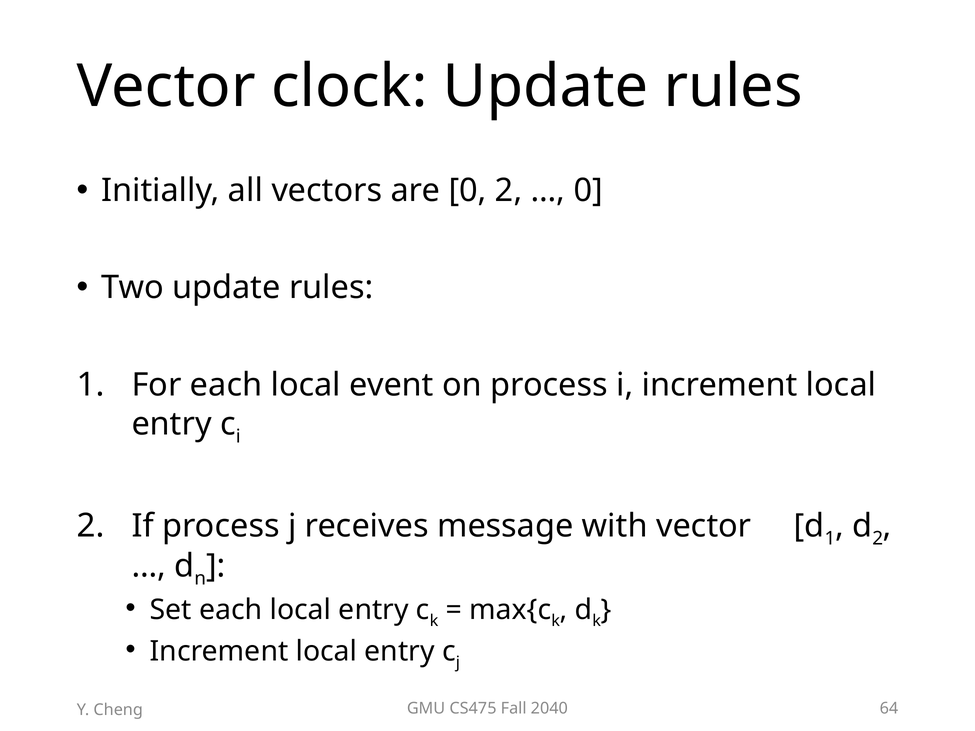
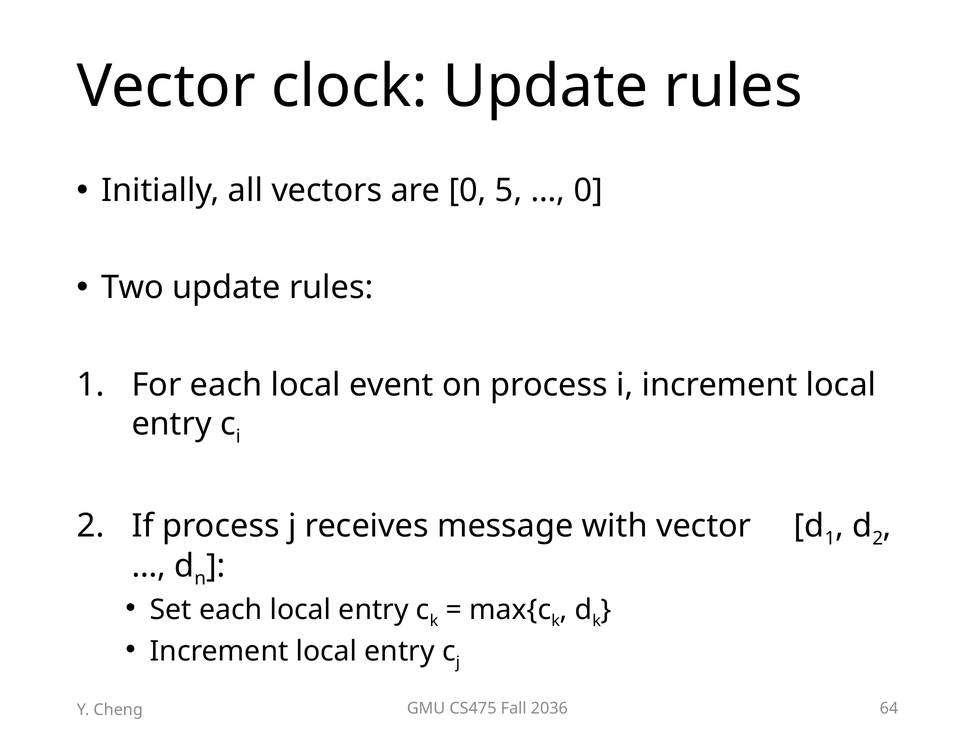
0 2: 2 -> 5
2040: 2040 -> 2036
